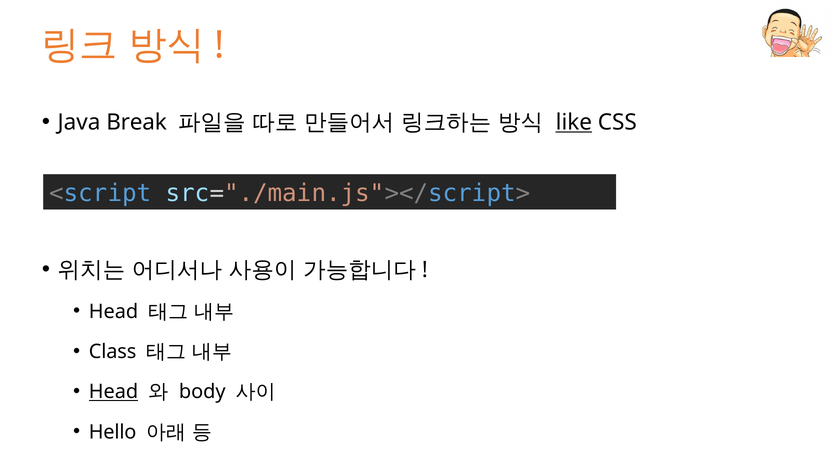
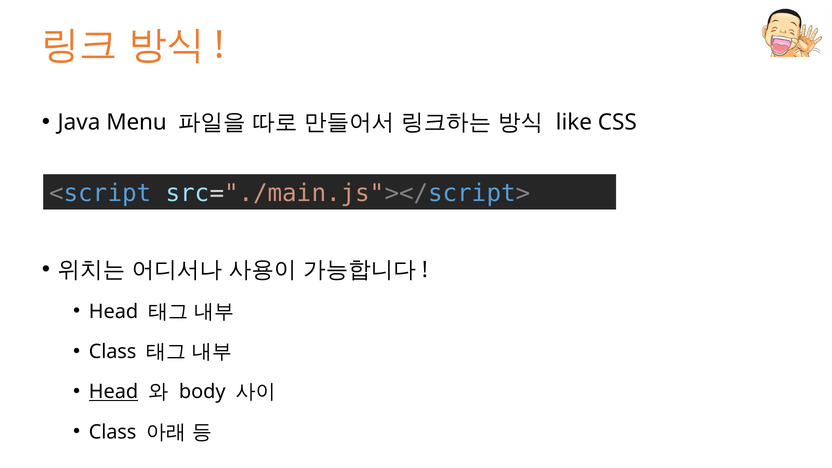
Break: Break -> Menu
like underline: present -> none
Hello at (113, 432): Hello -> Class
